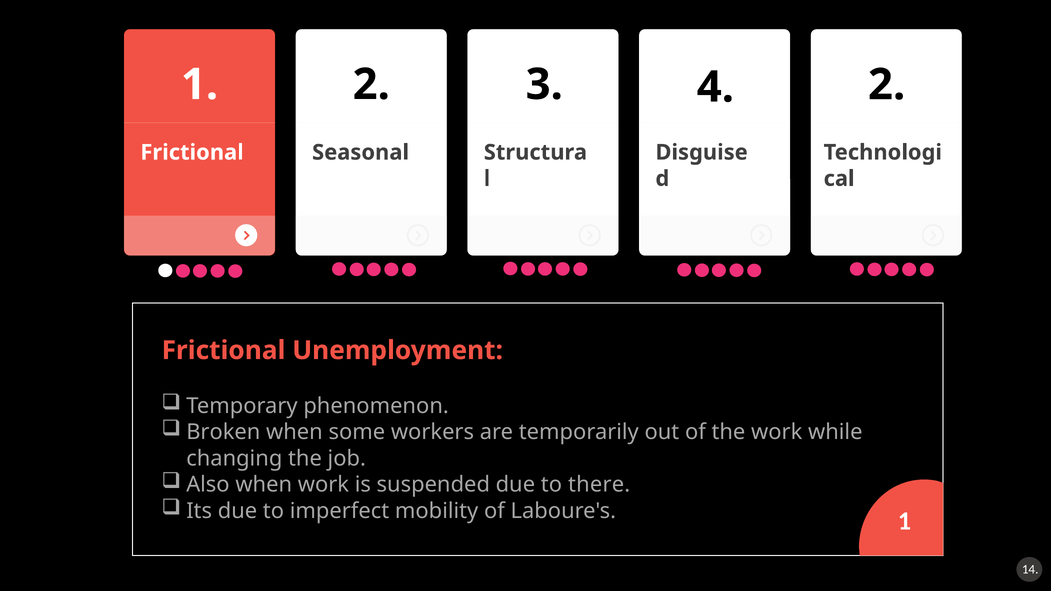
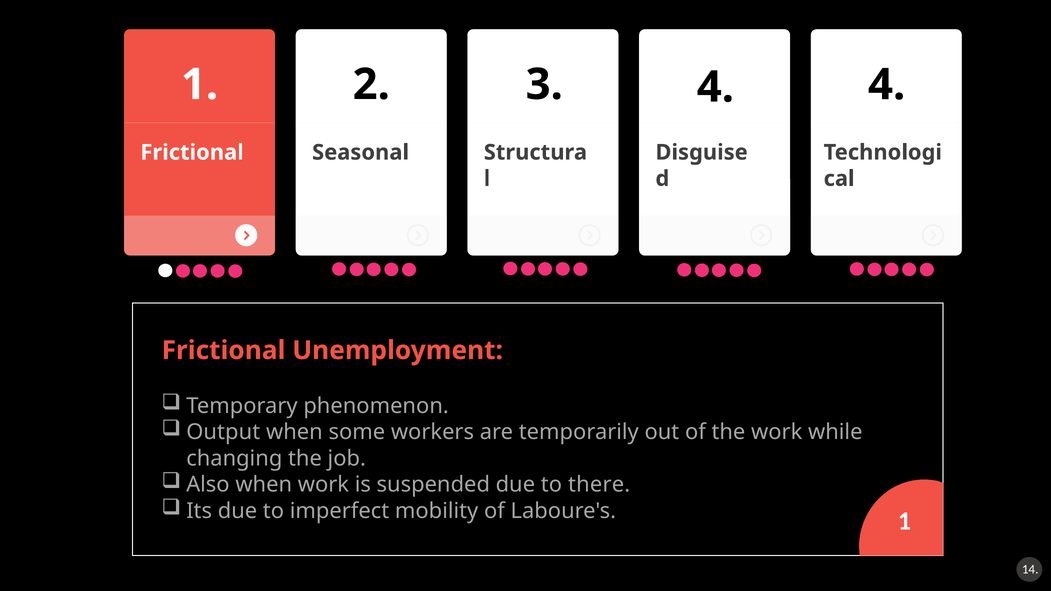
2 2: 2 -> 4
Broken: Broken -> Output
